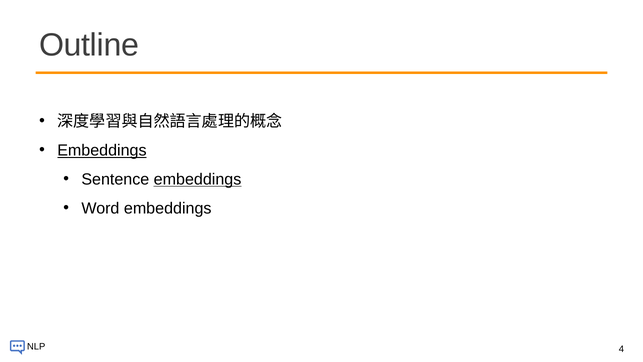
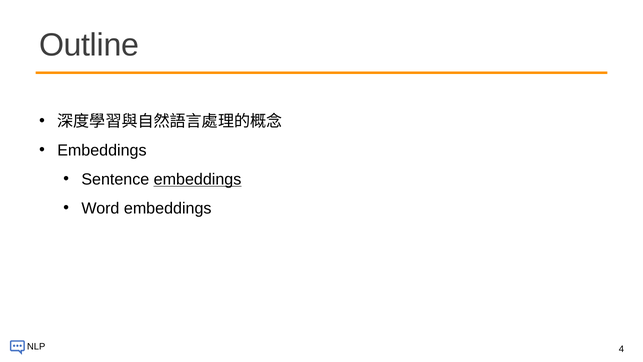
Embeddings at (102, 150) underline: present -> none
